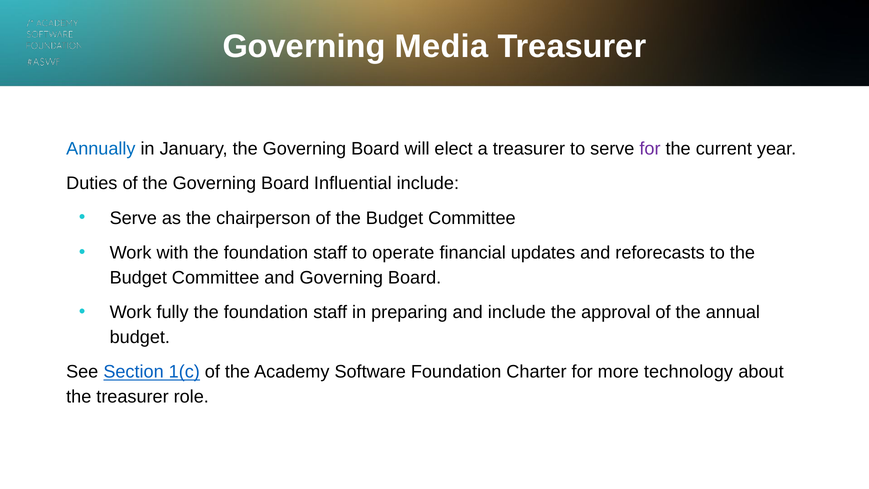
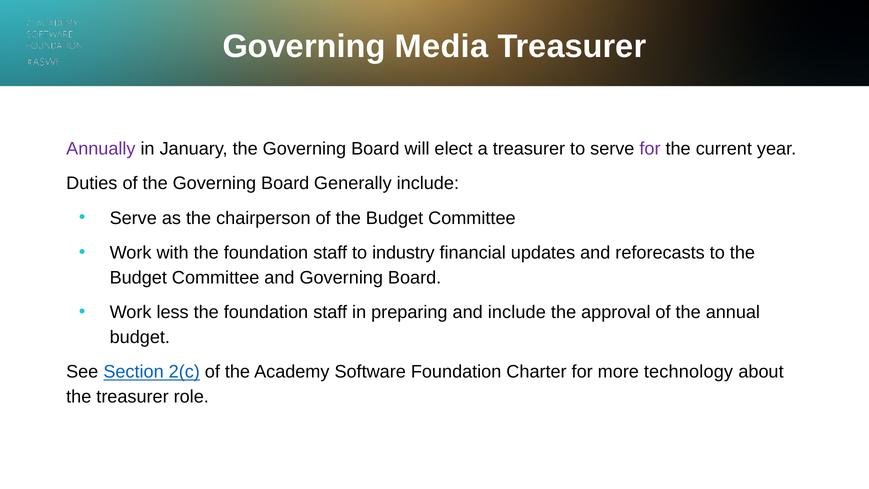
Annually colour: blue -> purple
Influential: Influential -> Generally
operate: operate -> industry
fully: fully -> less
1(c: 1(c -> 2(c
